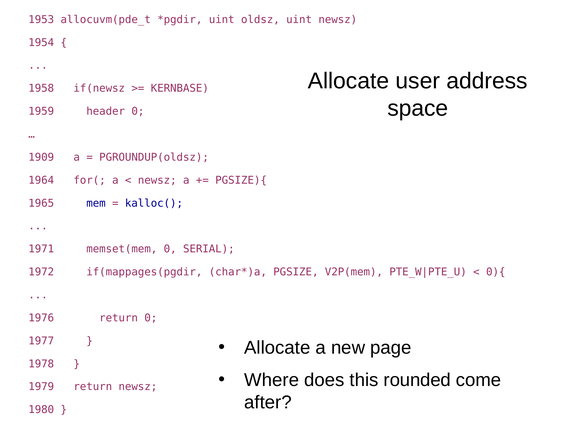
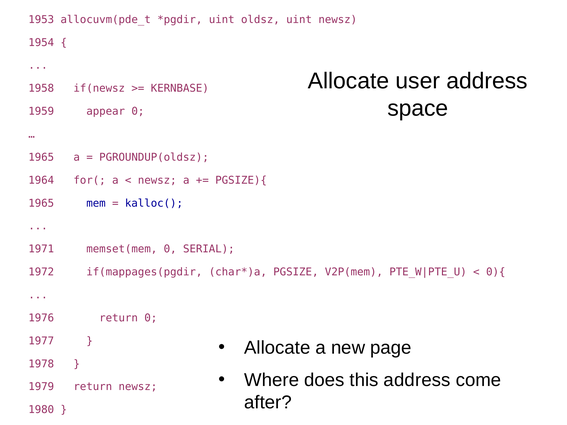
header: header -> appear
1909 at (41, 157): 1909 -> 1965
this rounded: rounded -> address
